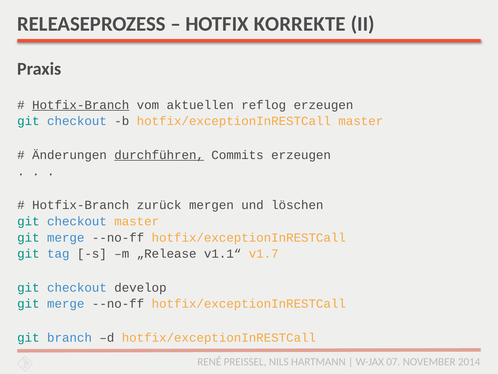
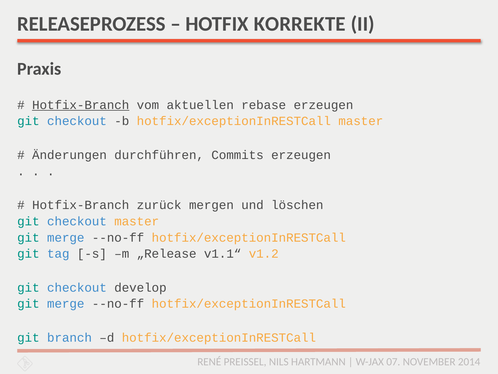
reflog: reflog -> rebase
durchführen underline: present -> none
v1.7: v1.7 -> v1.2
